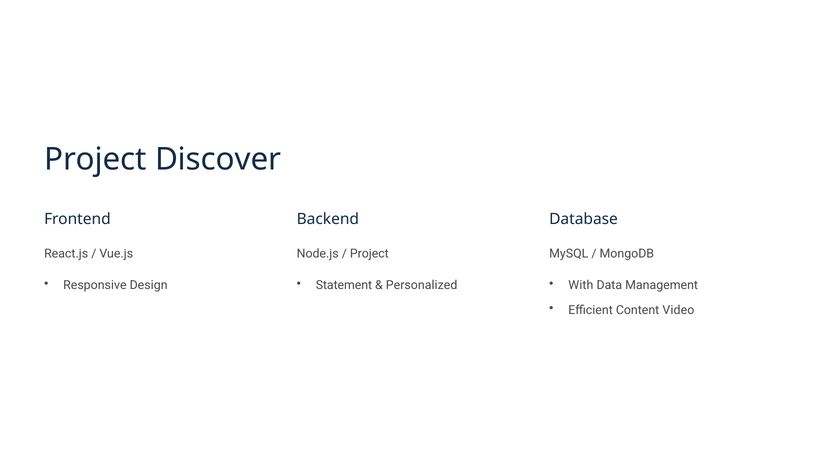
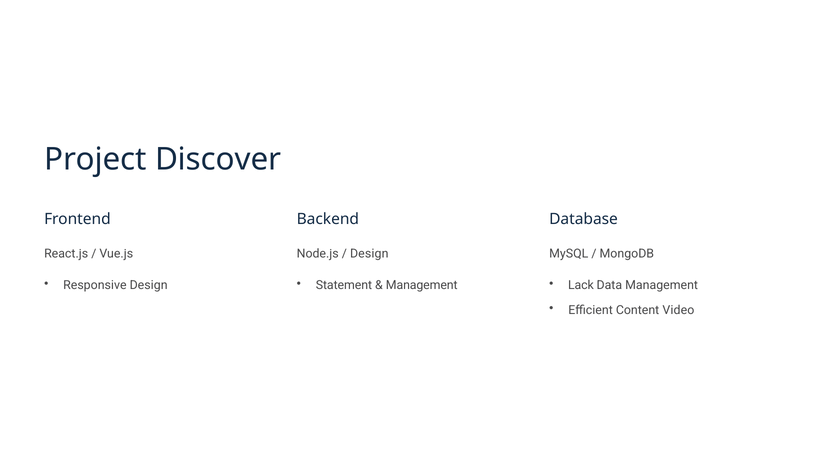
Project at (369, 254): Project -> Design
Personalized at (422, 285): Personalized -> Management
With: With -> Lack
